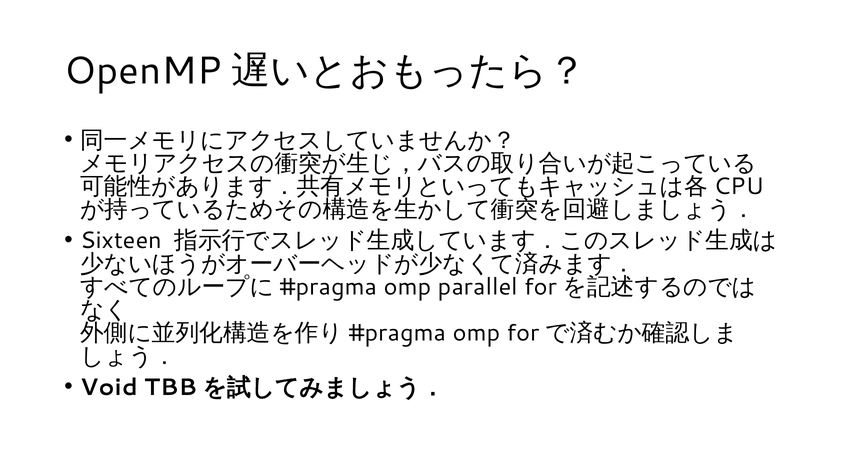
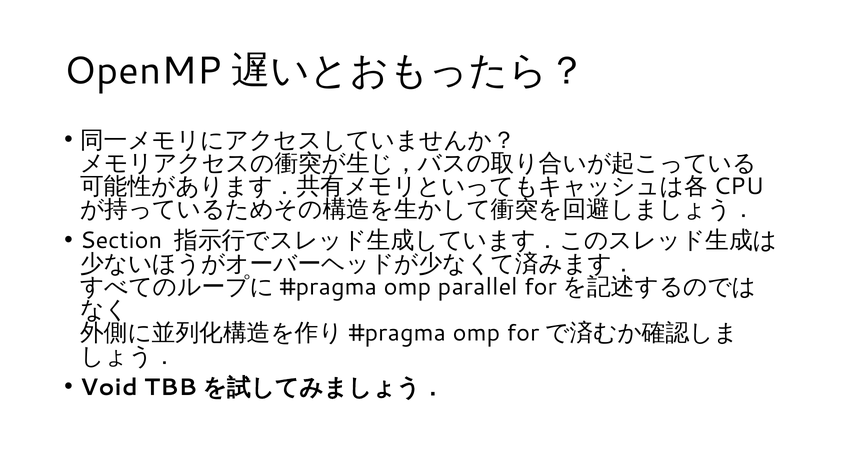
Sixteen: Sixteen -> Section
